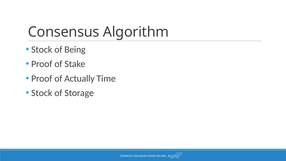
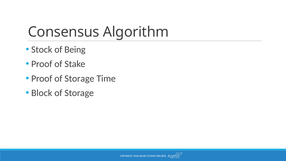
Proof of Actually: Actually -> Storage
Stock at (42, 93): Stock -> Block
